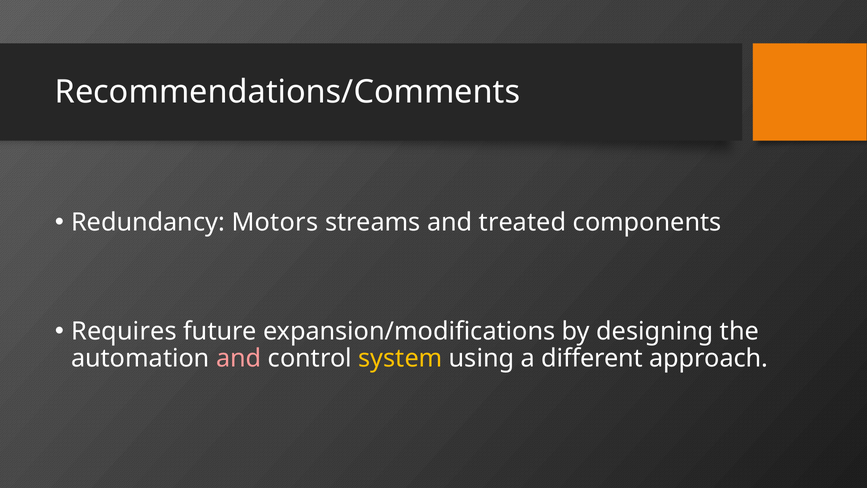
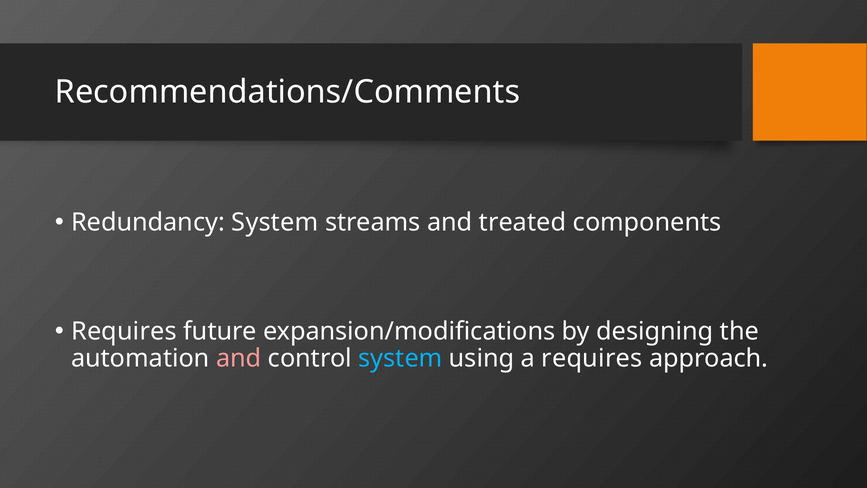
Redundancy Motors: Motors -> System
system at (400, 358) colour: yellow -> light blue
a different: different -> requires
